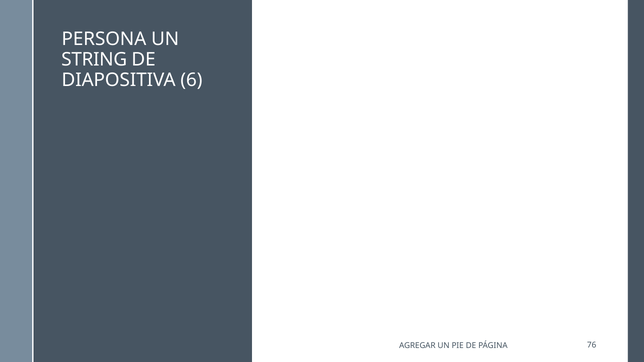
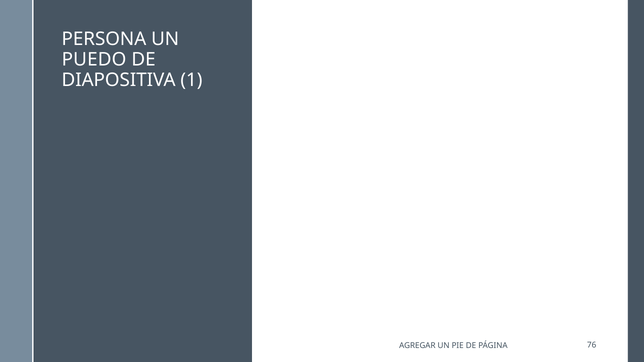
STRING: STRING -> PUEDO
6: 6 -> 1
